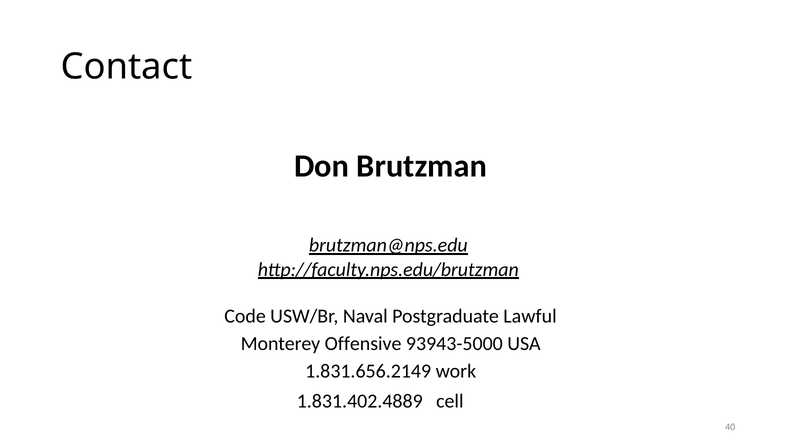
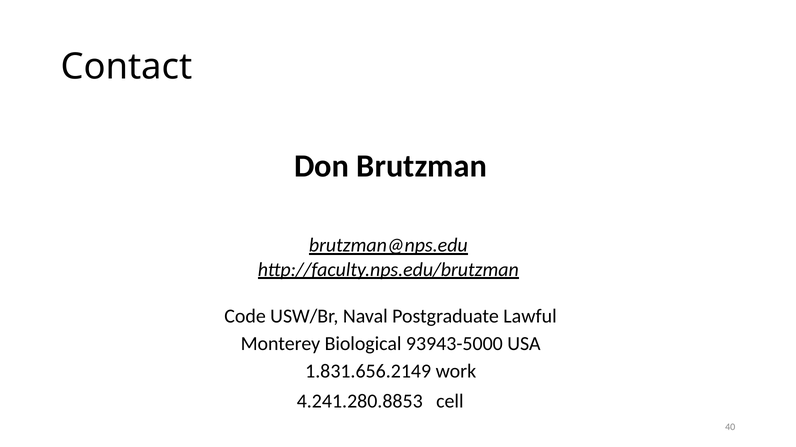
Offensive: Offensive -> Biological
1.831.402.4889: 1.831.402.4889 -> 4.241.280.8853
